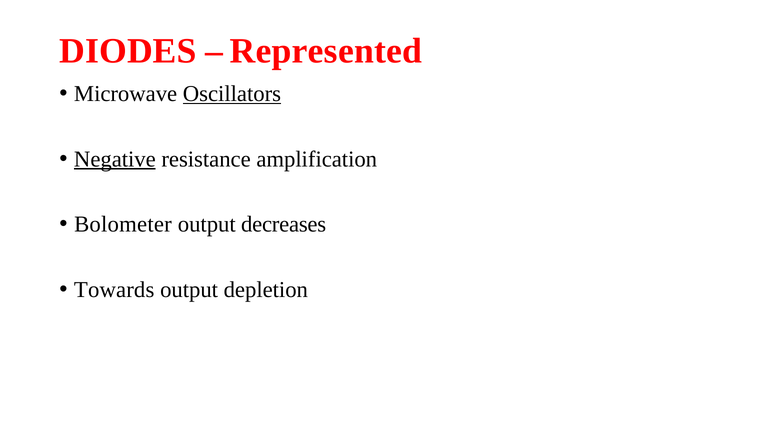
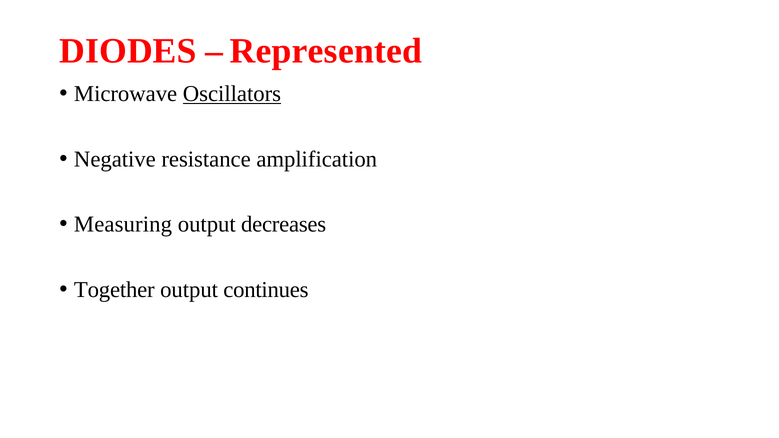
Negative underline: present -> none
Bolometer: Bolometer -> Measuring
Towards: Towards -> Together
depletion: depletion -> continues
